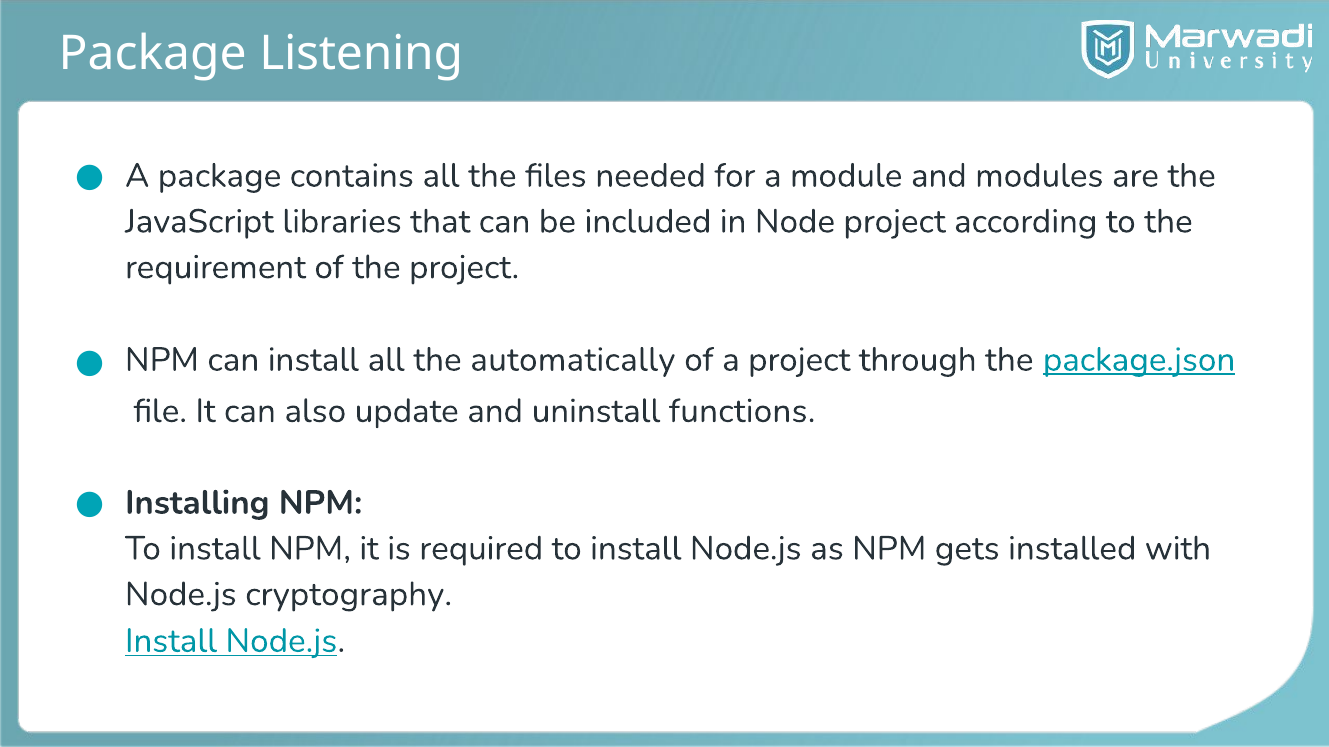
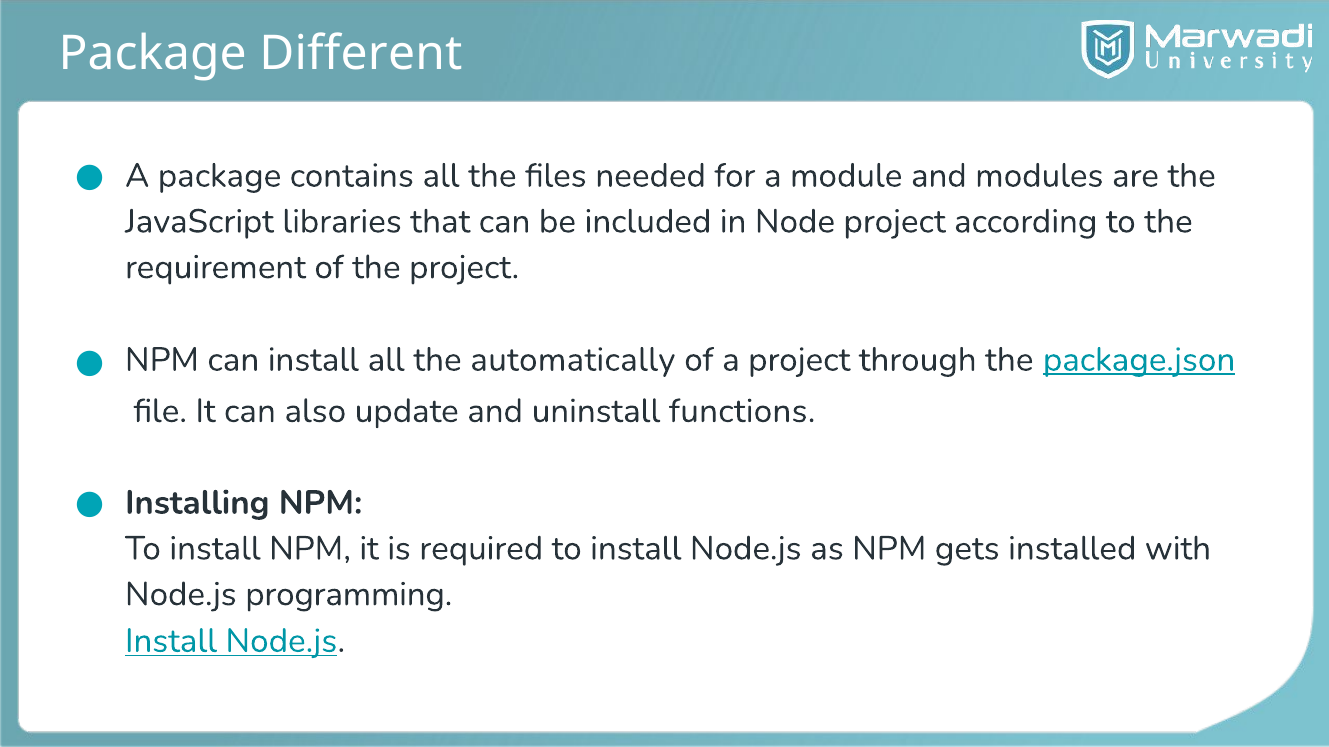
Listening: Listening -> Different
cryptography: cryptography -> programming
